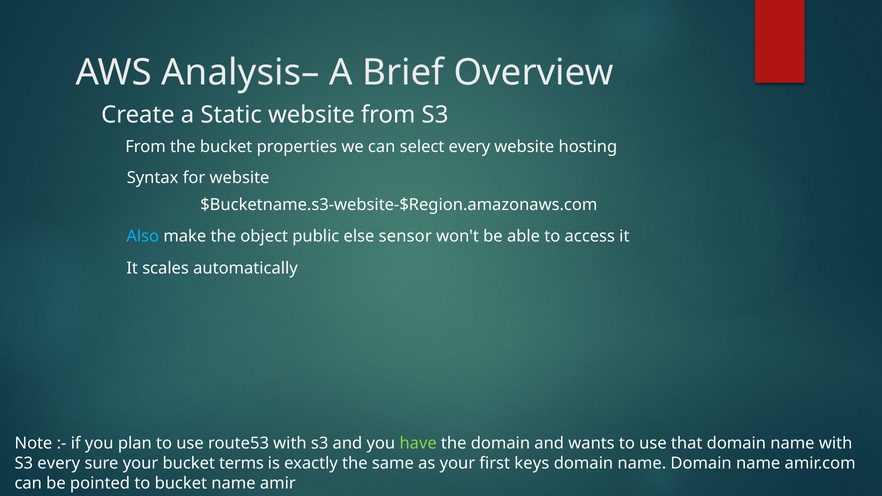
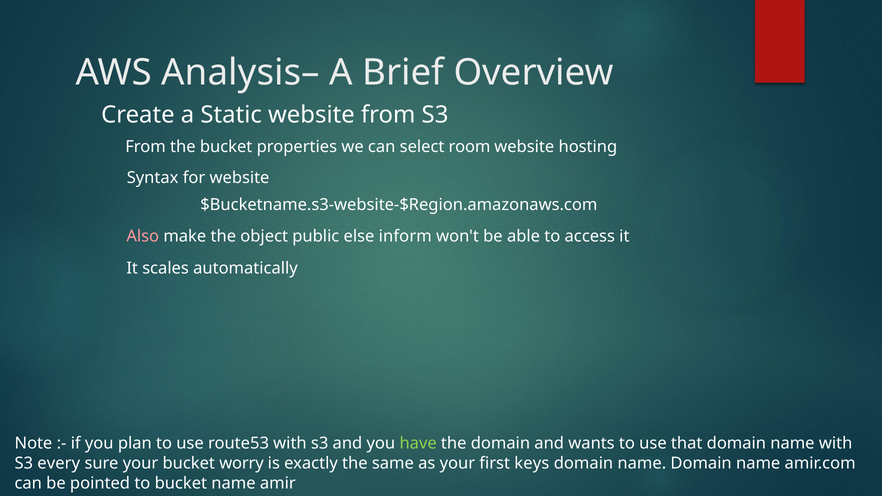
select every: every -> room
Also colour: light blue -> pink
sensor: sensor -> inform
terms: terms -> worry
